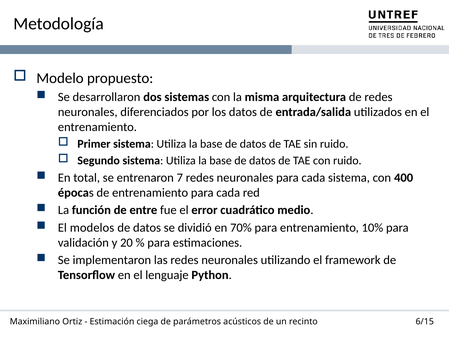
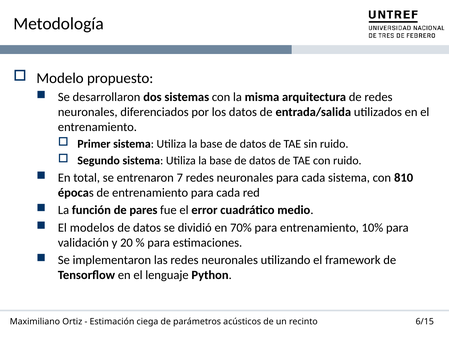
400: 400 -> 810
entre: entre -> pares
